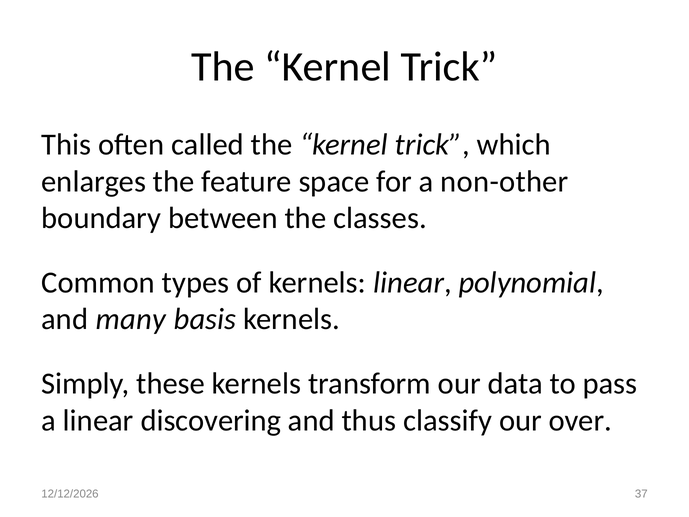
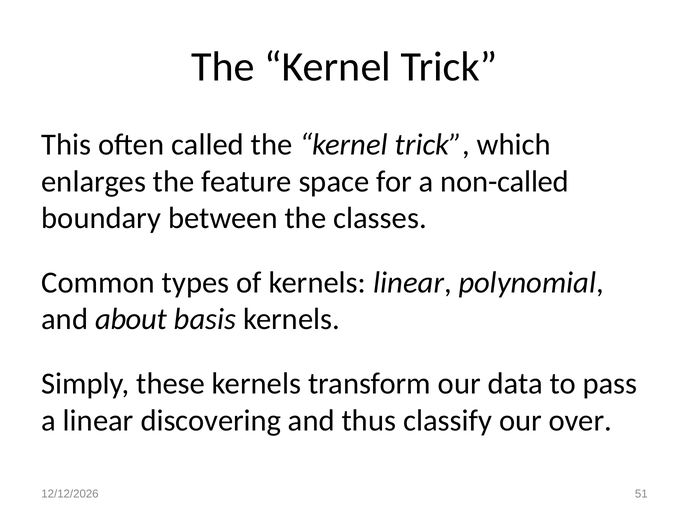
non-other: non-other -> non-called
many: many -> about
37: 37 -> 51
